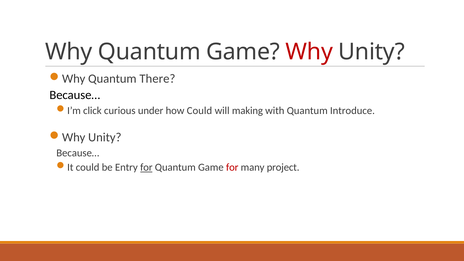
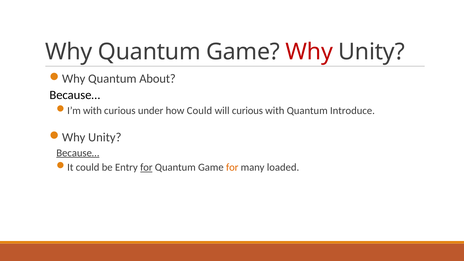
There: There -> About
I’m click: click -> with
will making: making -> curious
Because… at (78, 153) underline: none -> present
for at (232, 167) colour: red -> orange
project: project -> loaded
